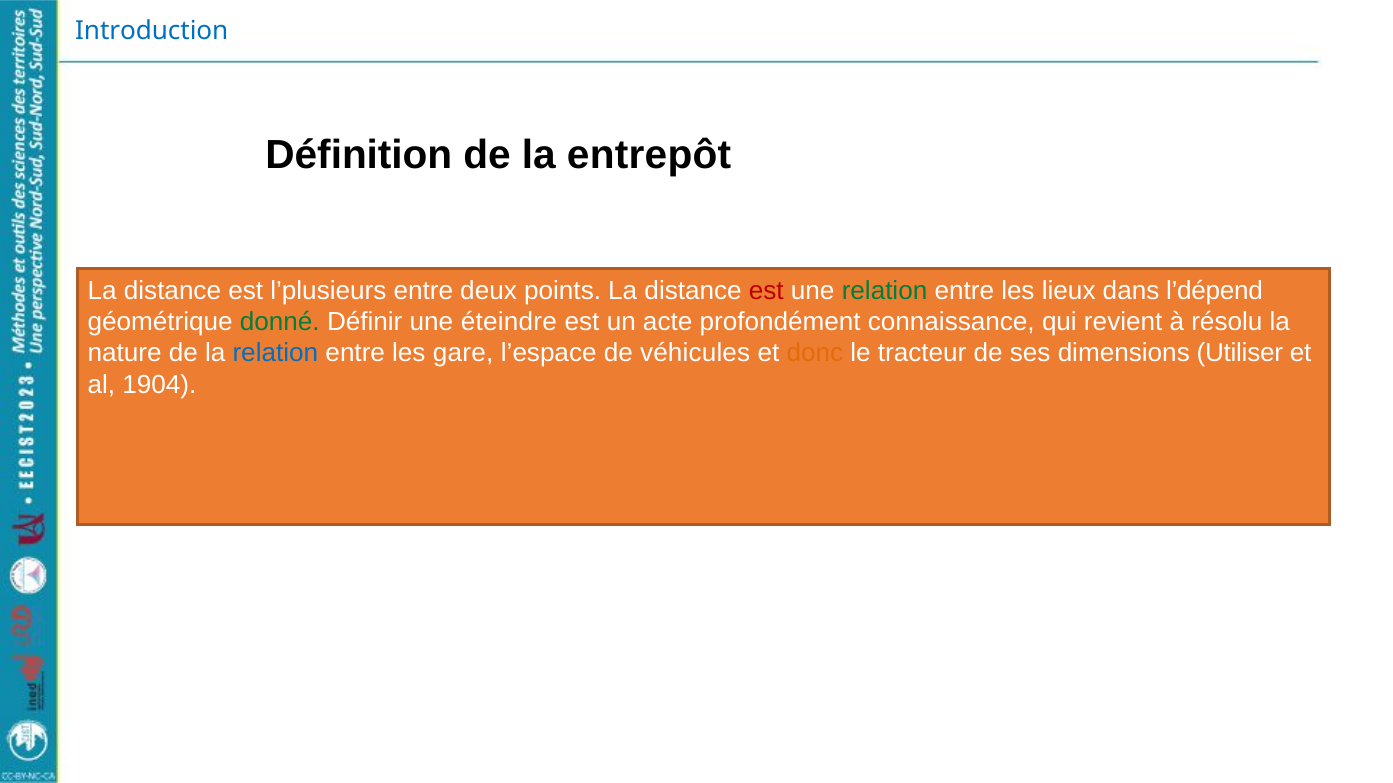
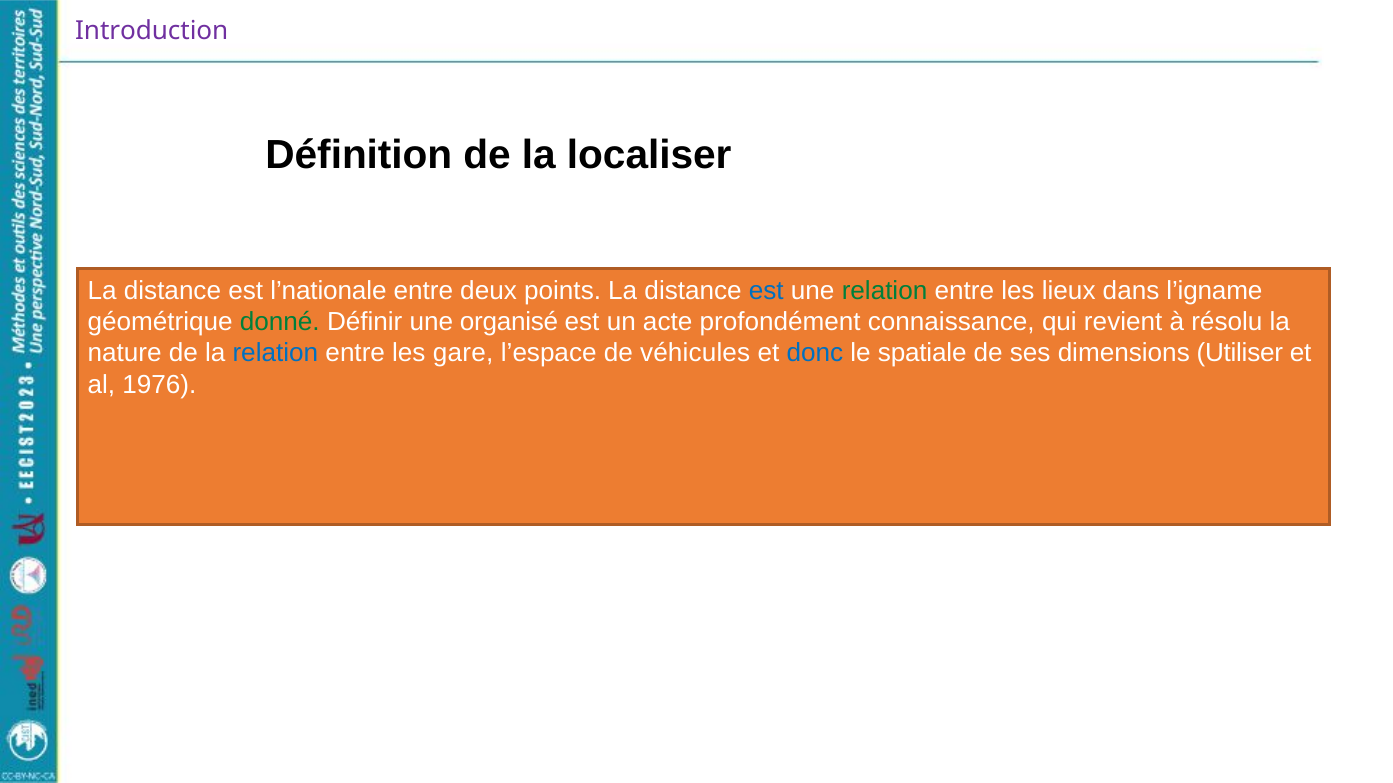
Introduction colour: blue -> purple
entrepôt: entrepôt -> localiser
l’plusieurs: l’plusieurs -> l’nationale
est at (766, 291) colour: red -> blue
l’dépend: l’dépend -> l’igname
éteindre: éteindre -> organisé
donc colour: orange -> blue
tracteur: tracteur -> spatiale
1904: 1904 -> 1976
